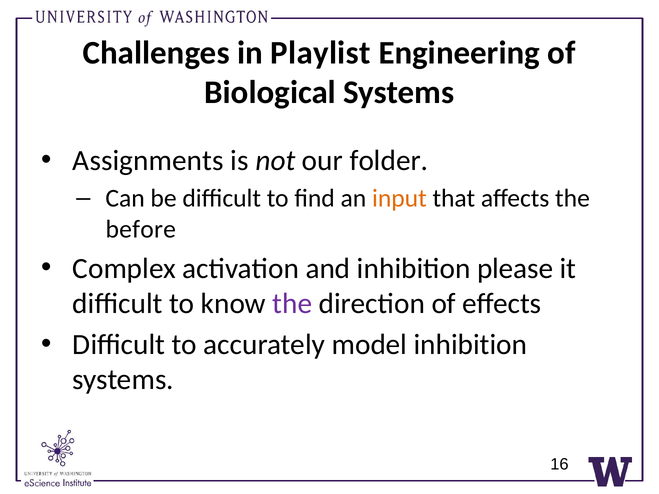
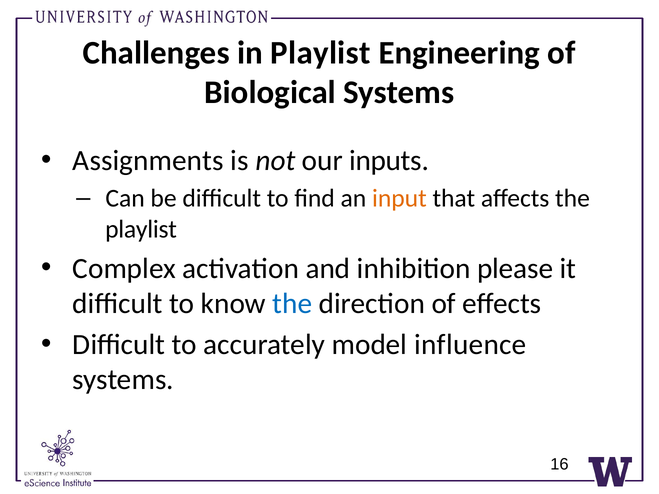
folder: folder -> inputs
before at (141, 229): before -> playlist
the at (292, 304) colour: purple -> blue
model inhibition: inhibition -> influence
